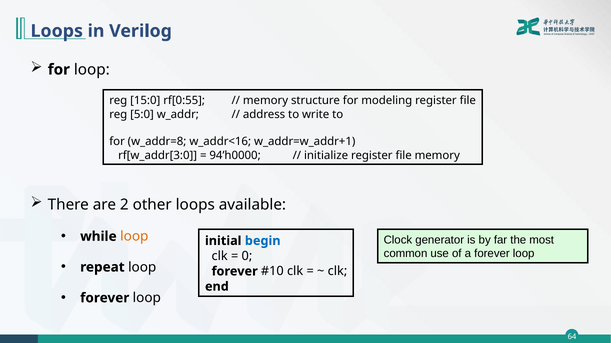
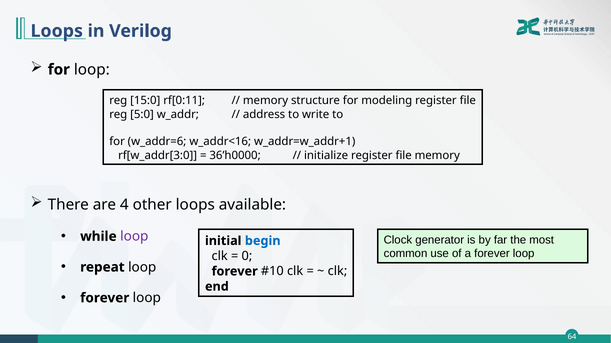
rf[0:55: rf[0:55 -> rf[0:11
w_addr=8: w_addr=8 -> w_addr=6
94’h0000: 94’h0000 -> 36’h0000
2: 2 -> 4
loop at (134, 237) colour: orange -> purple
